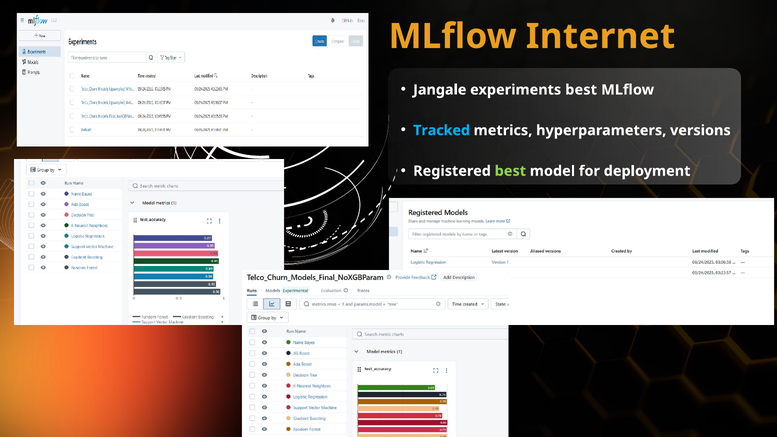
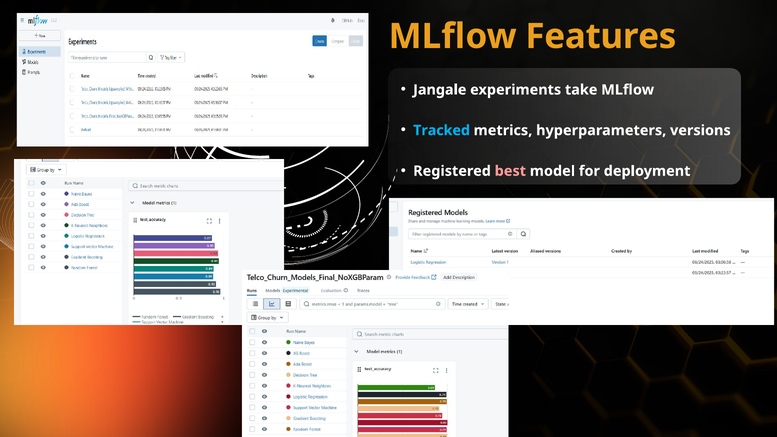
Internet: Internet -> Features
experiments best: best -> take
best at (510, 171) colour: light green -> pink
